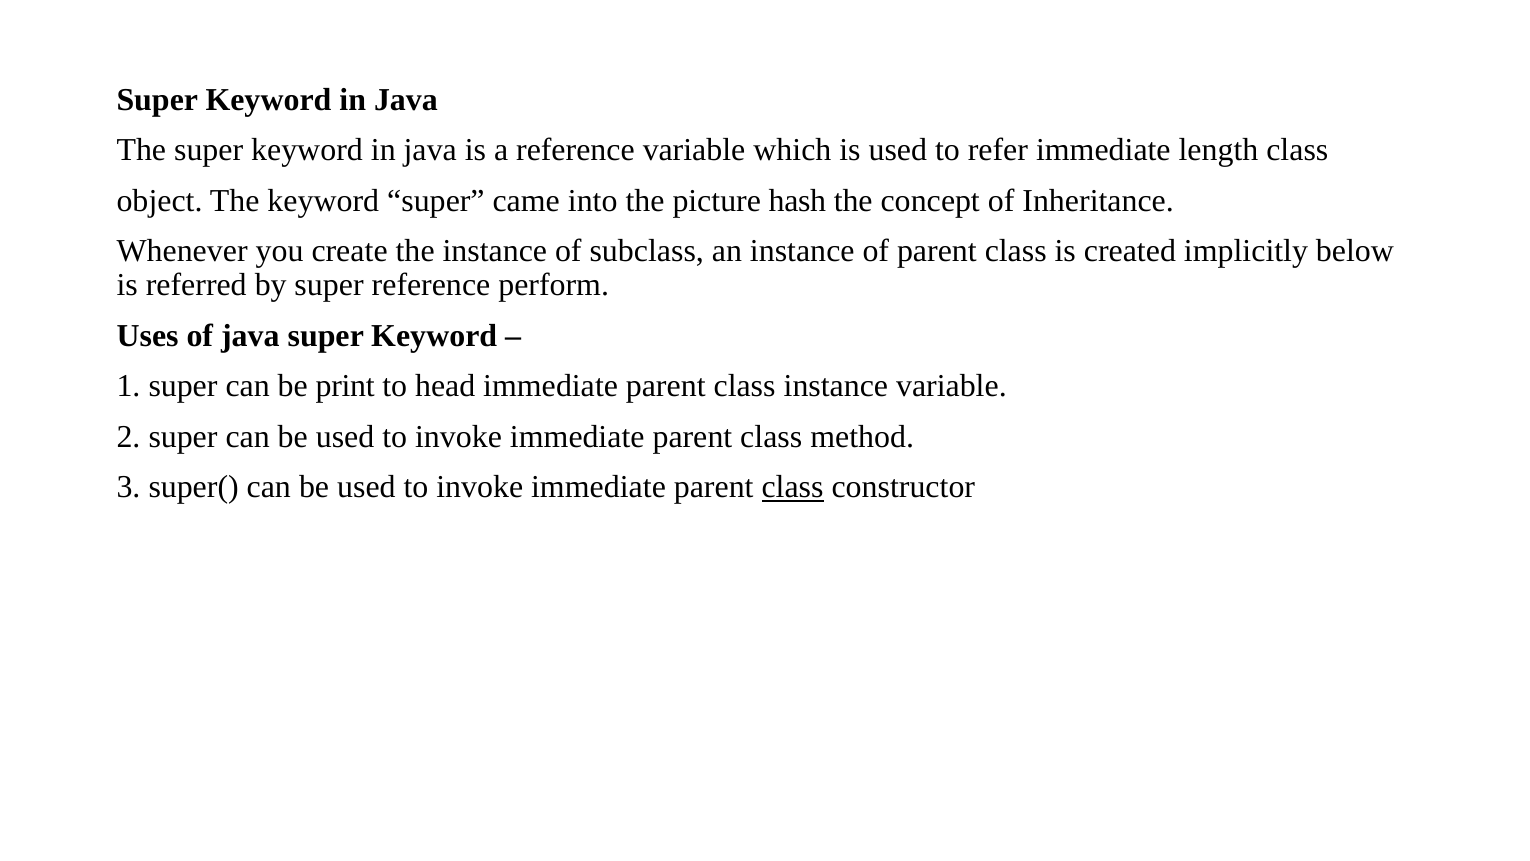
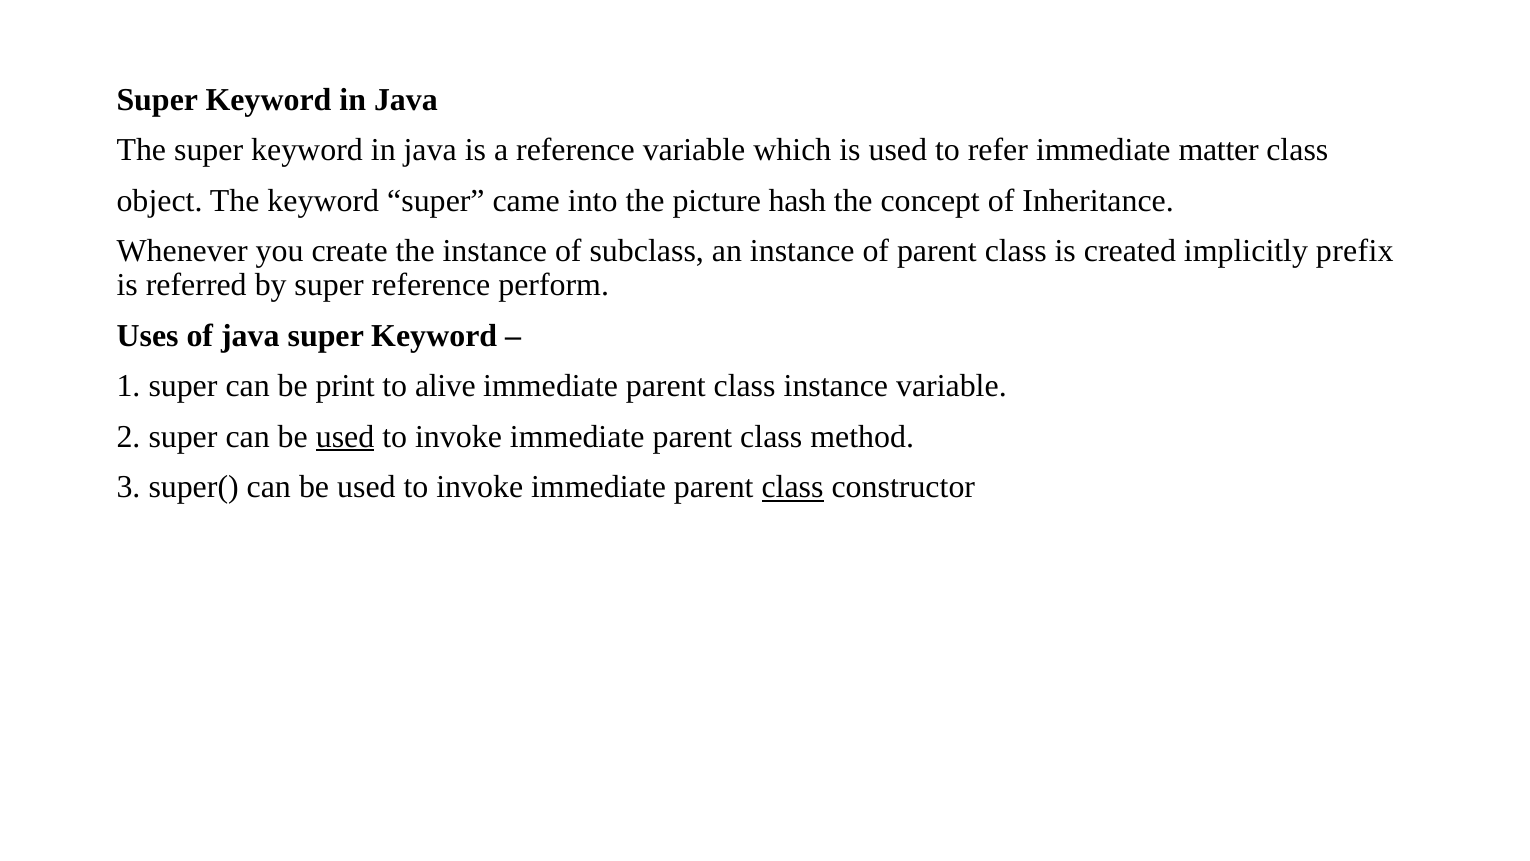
length: length -> matter
below: below -> prefix
head: head -> alive
used at (345, 436) underline: none -> present
